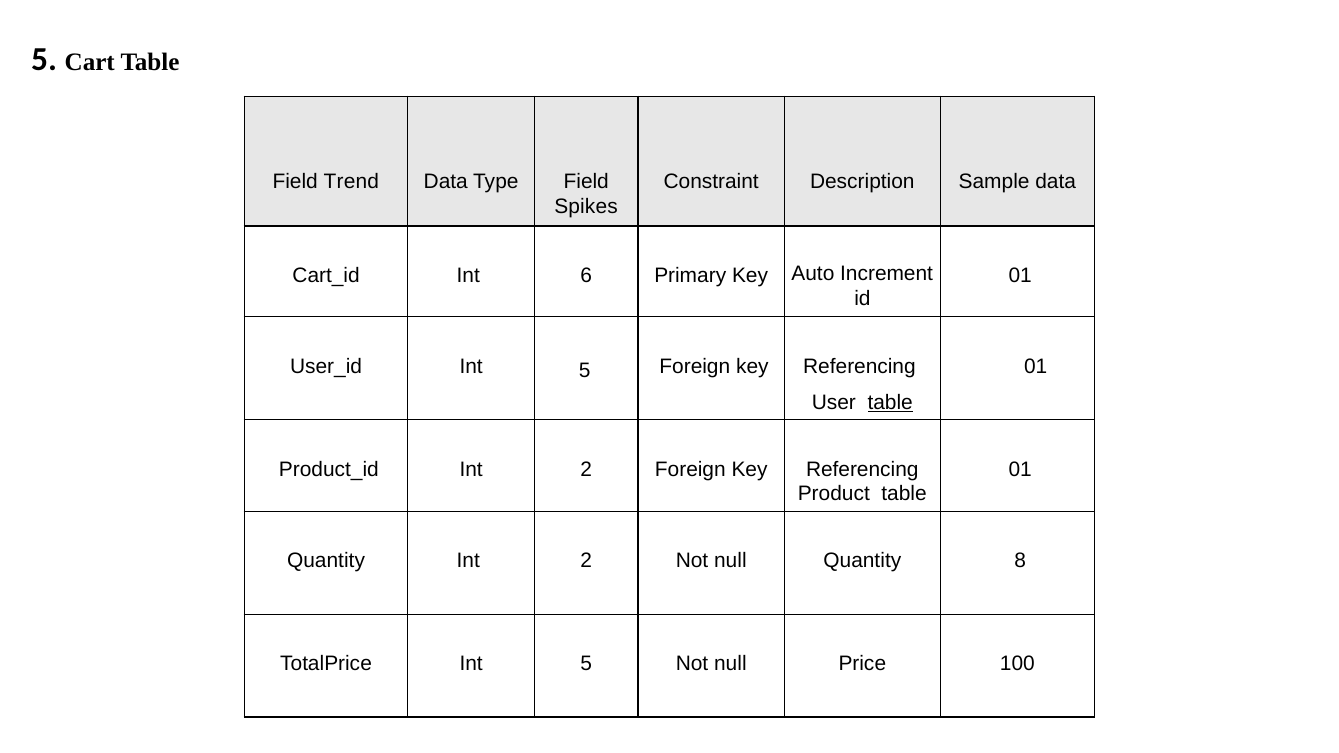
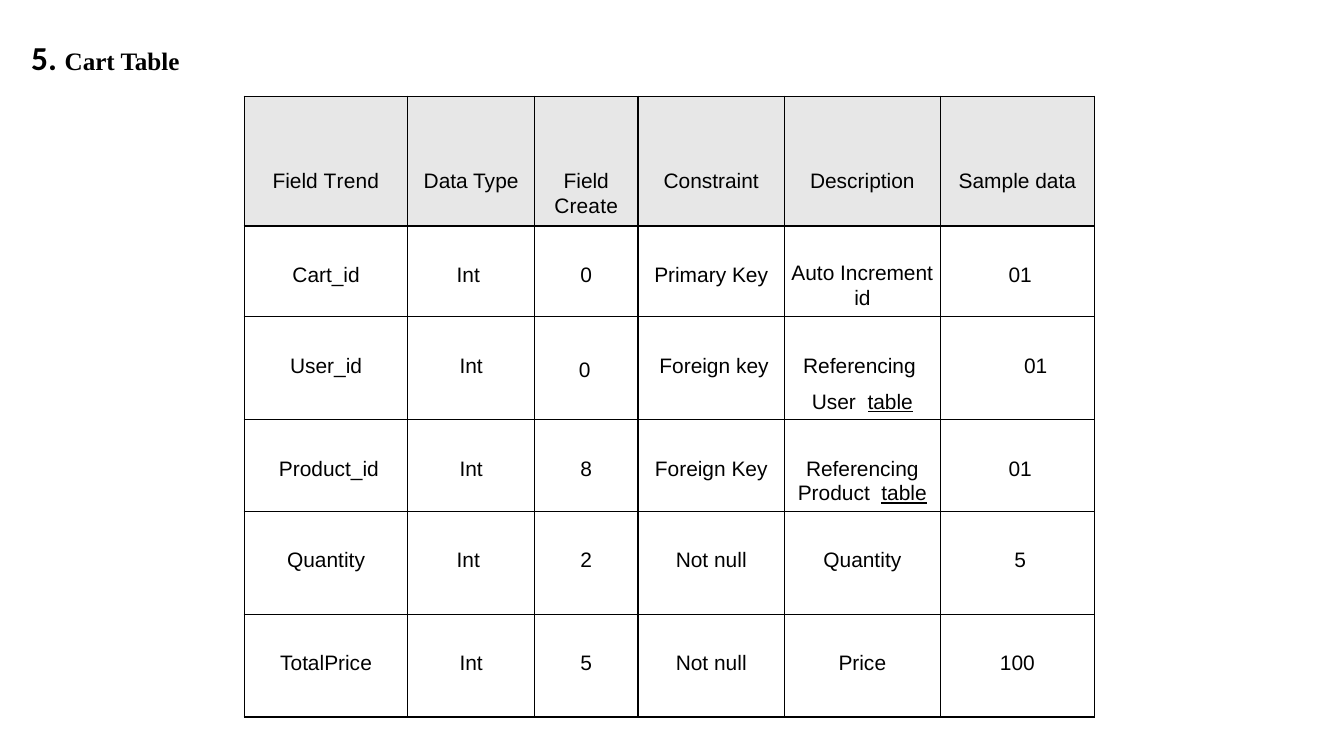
Spikes: Spikes -> Create
6 at (586, 276): 6 -> 0
5 at (585, 370): 5 -> 0
2 at (586, 469): 2 -> 8
table at (904, 494) underline: none -> present
Quantity 8: 8 -> 5
